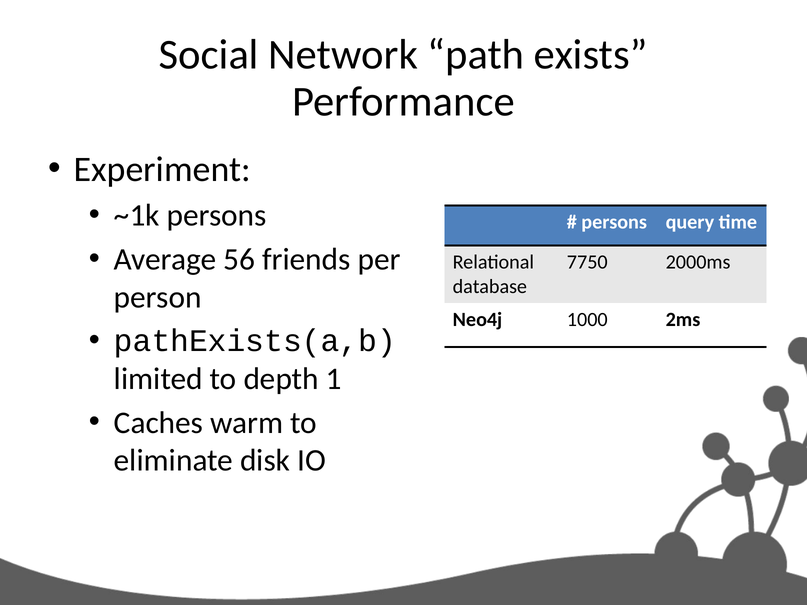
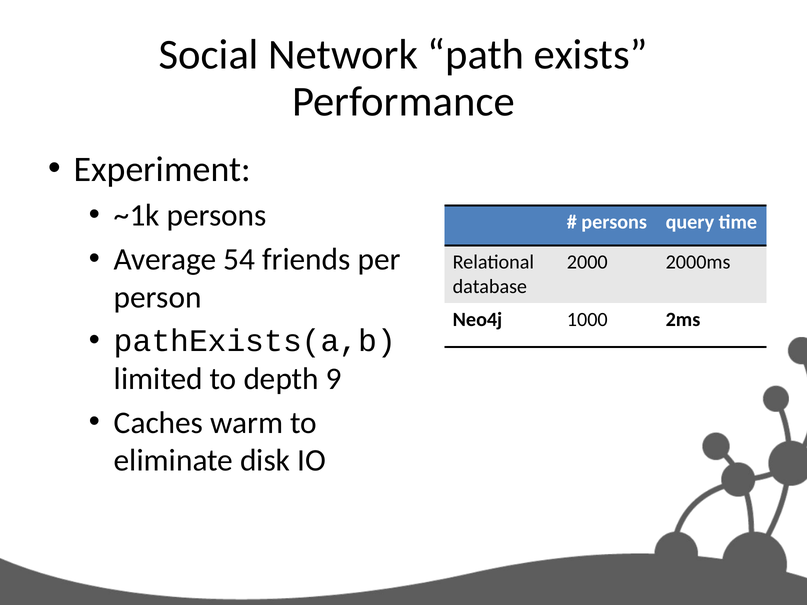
56: 56 -> 54
7750: 7750 -> 2000
1: 1 -> 9
